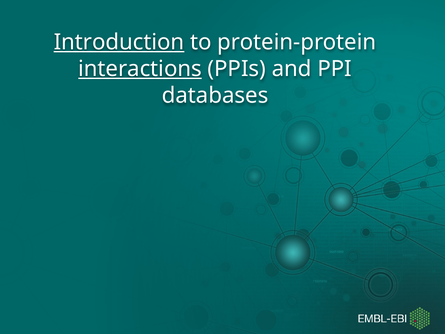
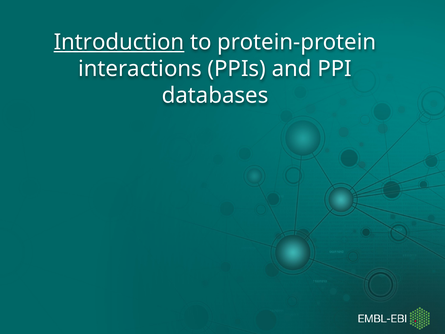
interactions underline: present -> none
